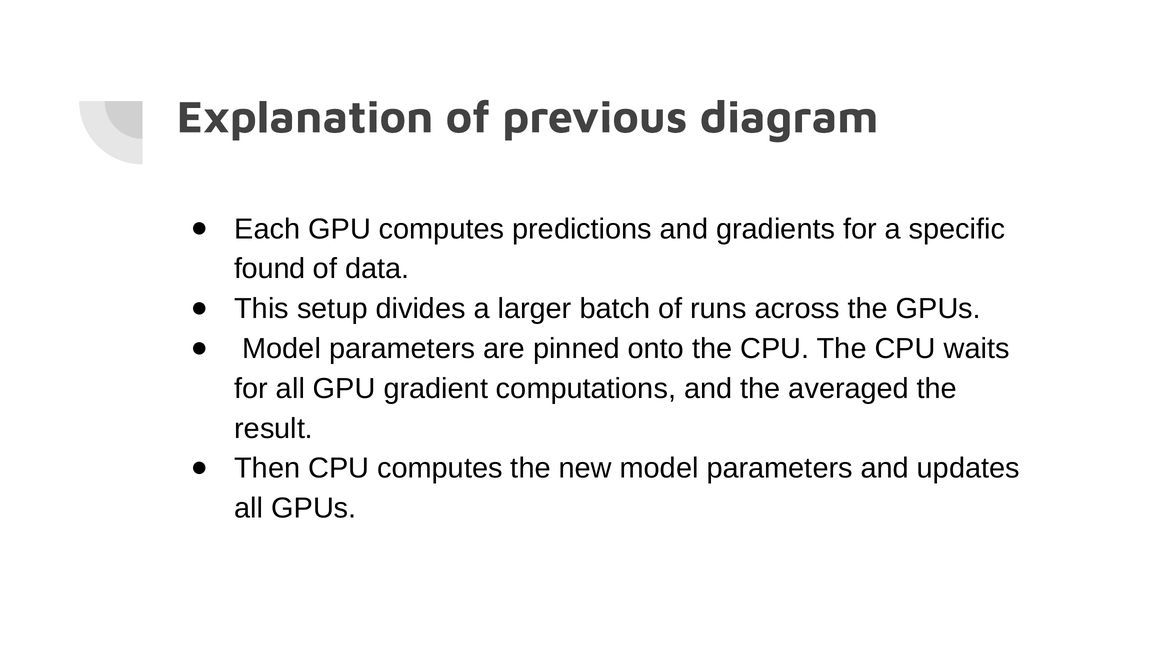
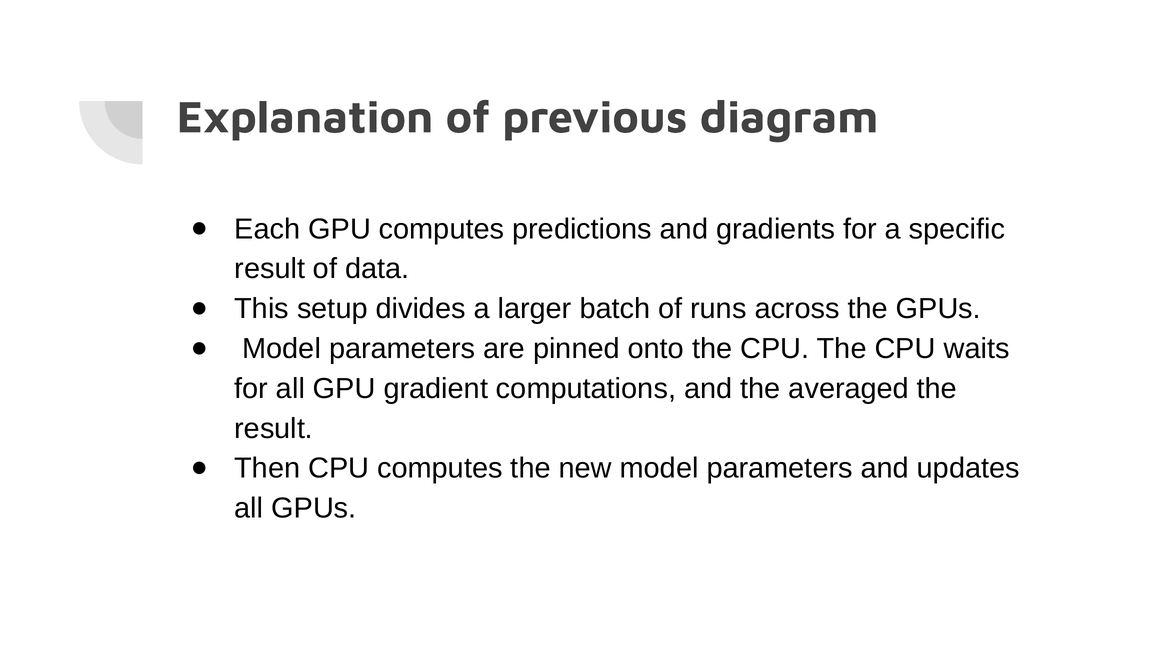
found at (270, 269): found -> result
